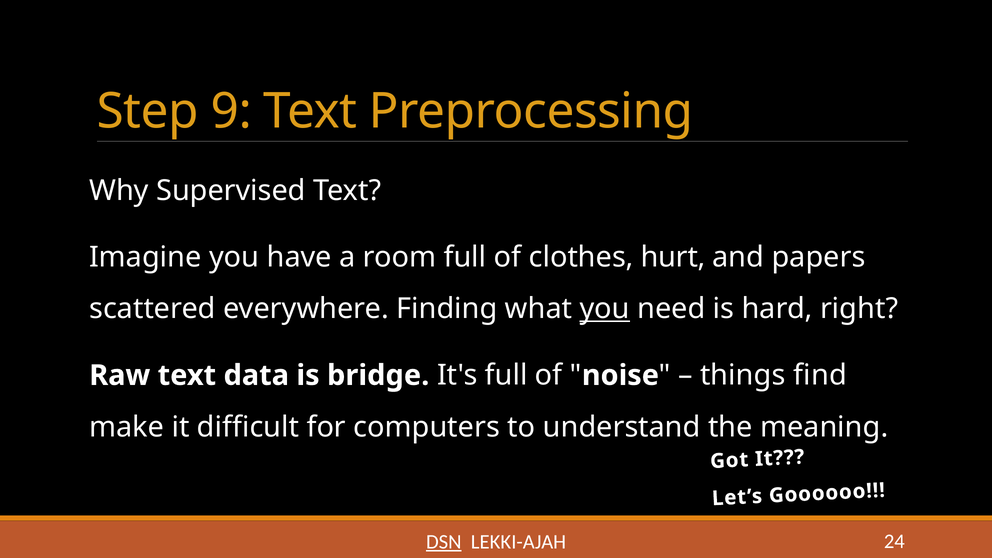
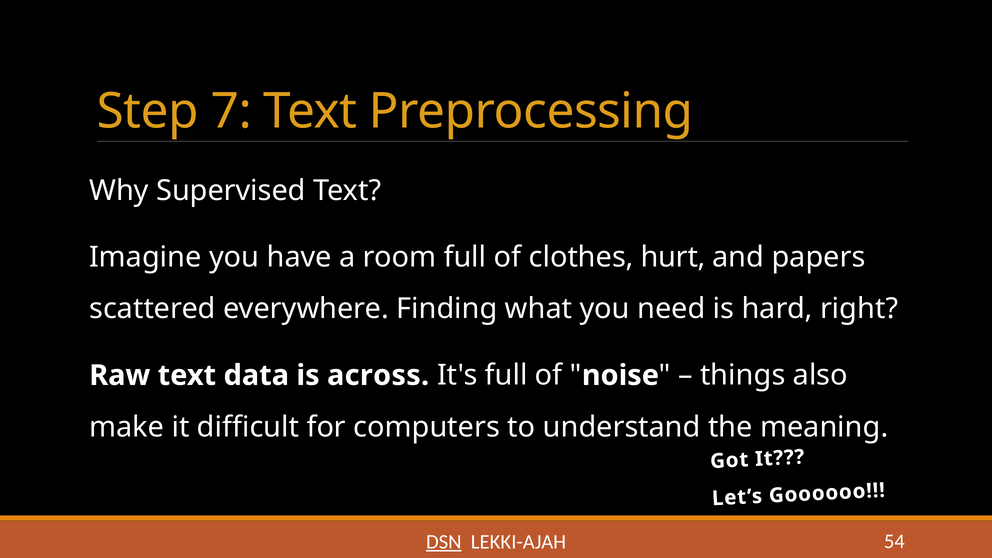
9: 9 -> 7
you at (605, 309) underline: present -> none
bridge: bridge -> across
find: find -> also
24: 24 -> 54
